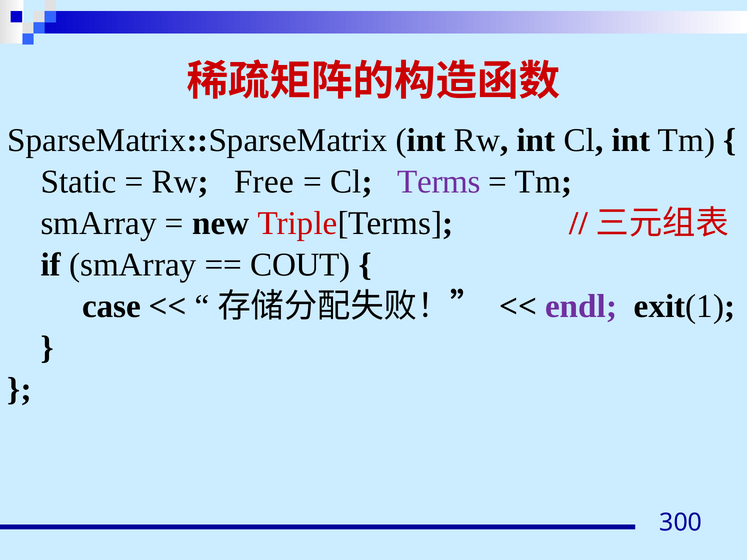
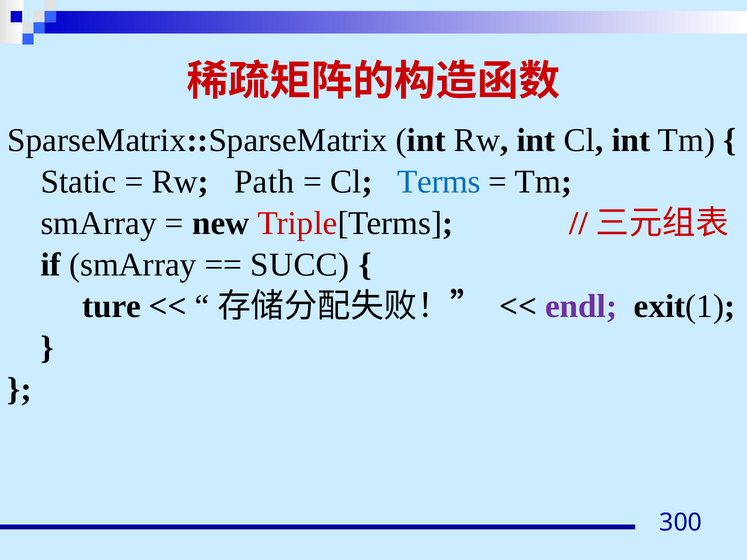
Free: Free -> Path
Terms colour: purple -> blue
COUT: COUT -> SUCC
case: case -> ture
